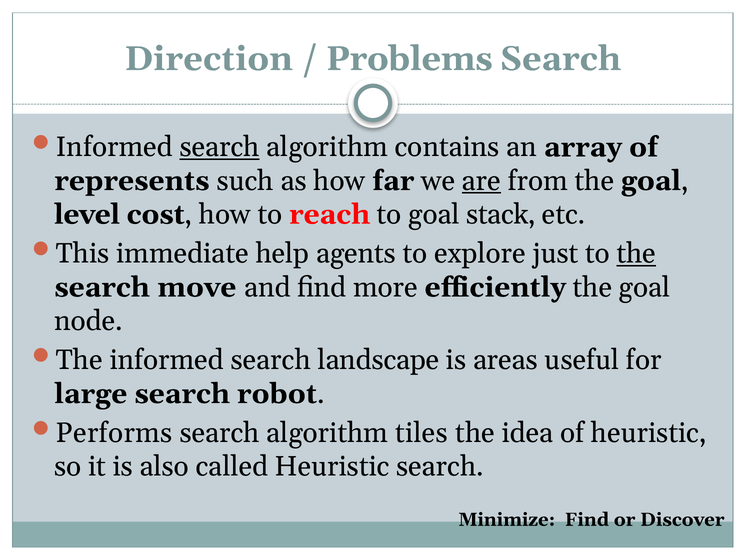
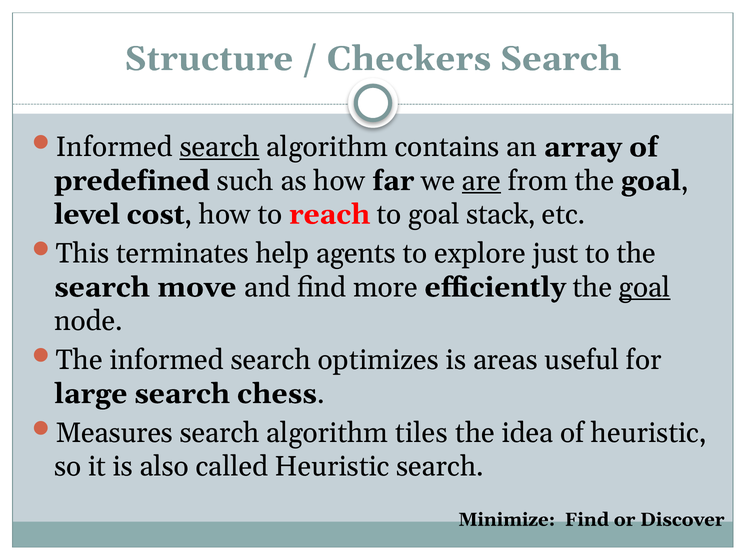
Direction: Direction -> Structure
Problems: Problems -> Checkers
represents: represents -> predefined
immediate: immediate -> terminates
the at (636, 253) underline: present -> none
goal at (645, 287) underline: none -> present
landscape: landscape -> optimizes
robot: robot -> chess
Performs: Performs -> Measures
